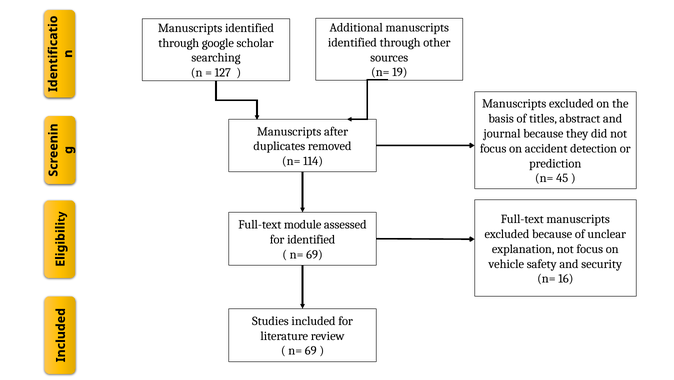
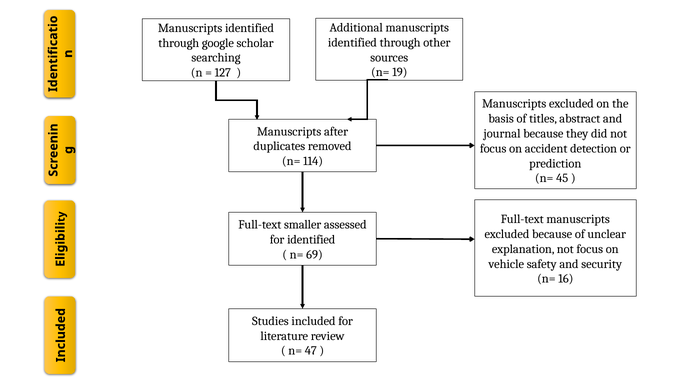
module: module -> smaller
69 at (311, 351): 69 -> 47
